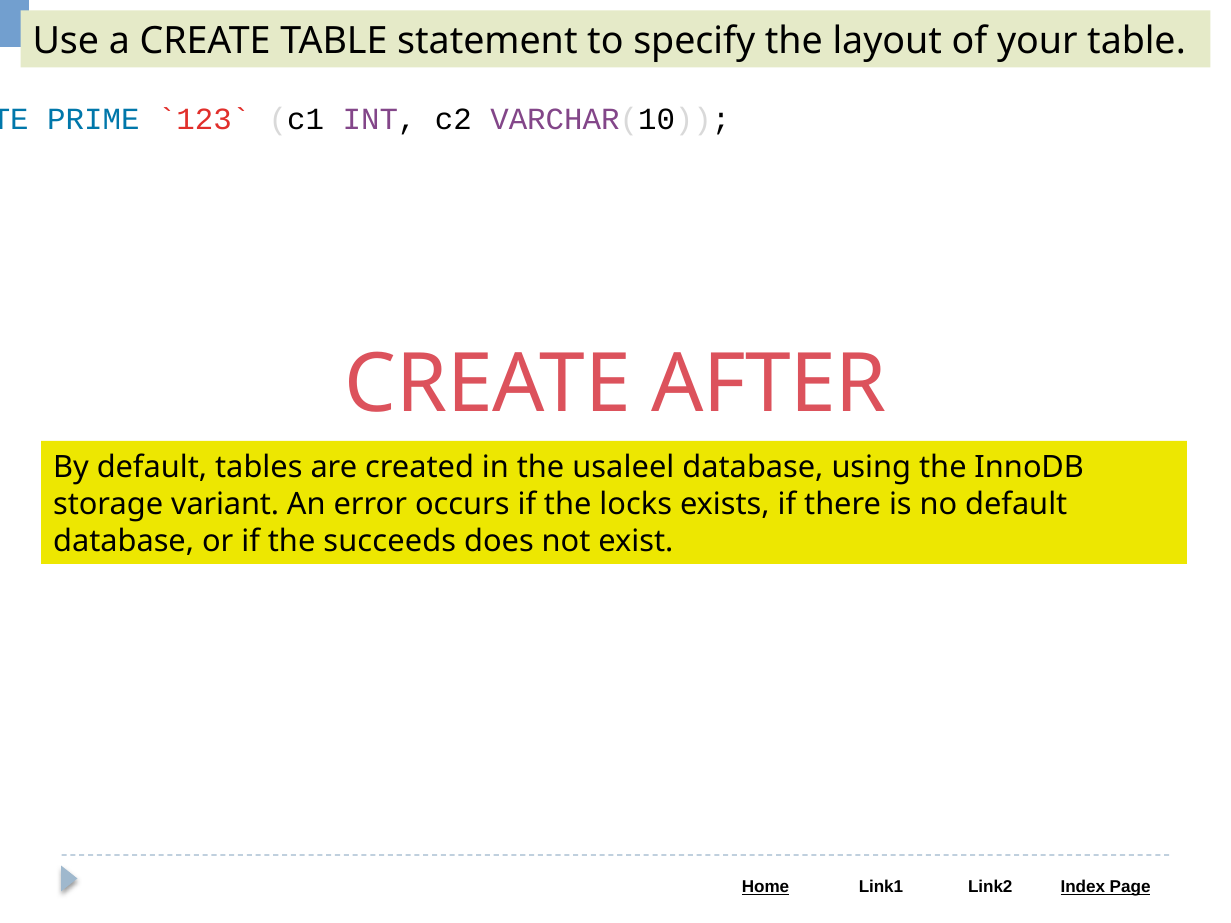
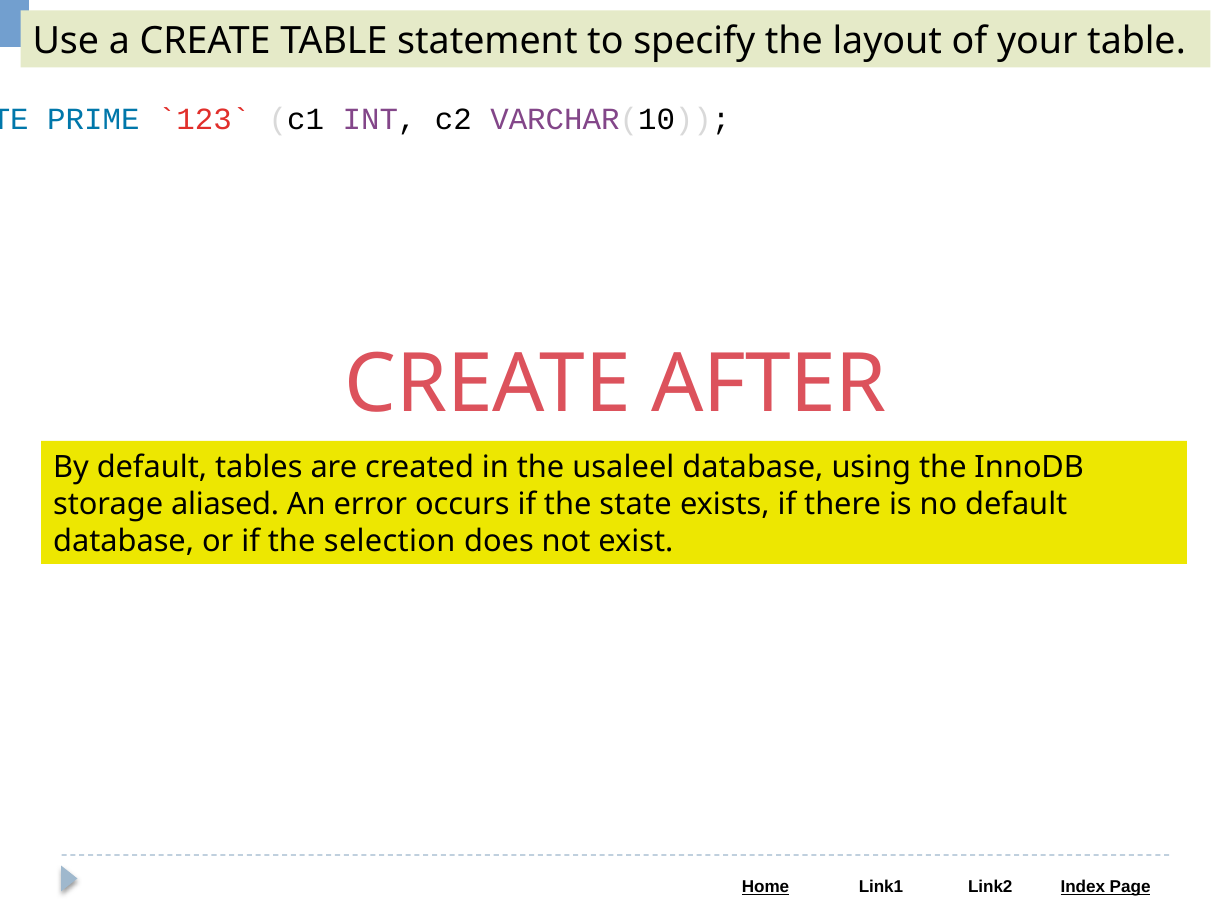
variant: variant -> aliased
locks: locks -> state
succeeds: succeeds -> selection
